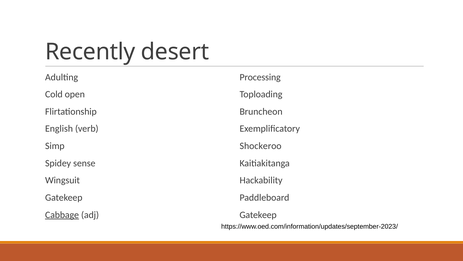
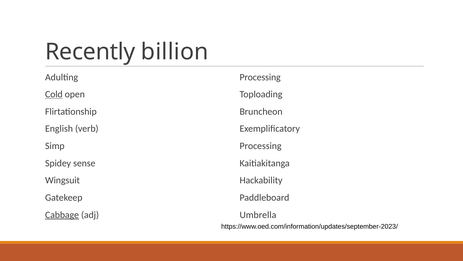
desert: desert -> billion
Cold underline: none -> present
Shockeroo at (261, 146): Shockeroo -> Processing
Gatekeep at (258, 214): Gatekeep -> Umbrella
